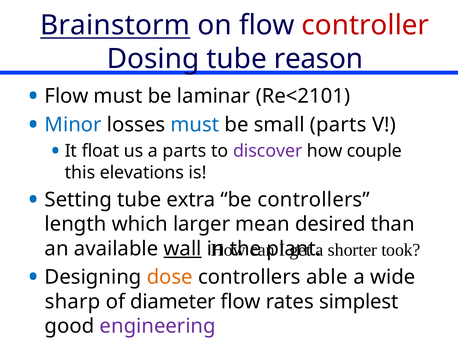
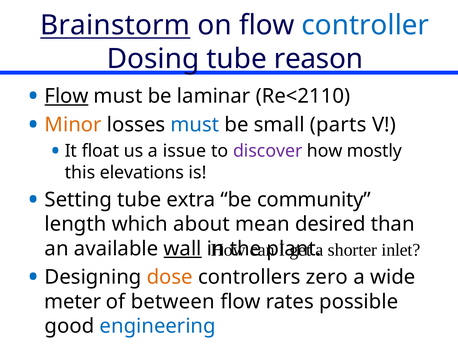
controller colour: red -> blue
Flow at (67, 96) underline: none -> present
Re<2101: Re<2101 -> Re<2110
Minor colour: blue -> orange
a parts: parts -> issue
couple: couple -> mostly
be controllers: controllers -> community
larger: larger -> about
took: took -> inlet
able: able -> zero
sharp: sharp -> meter
diameter: diameter -> between
simplest: simplest -> possible
engineering colour: purple -> blue
